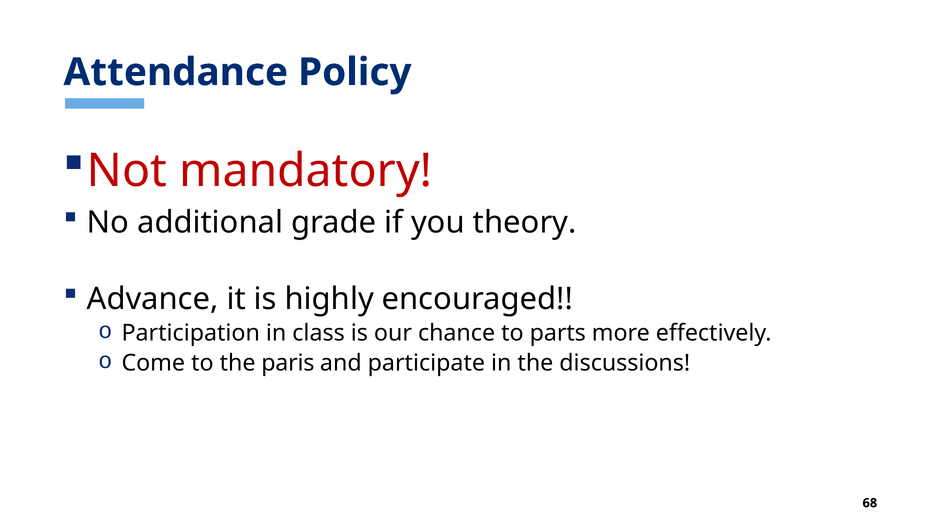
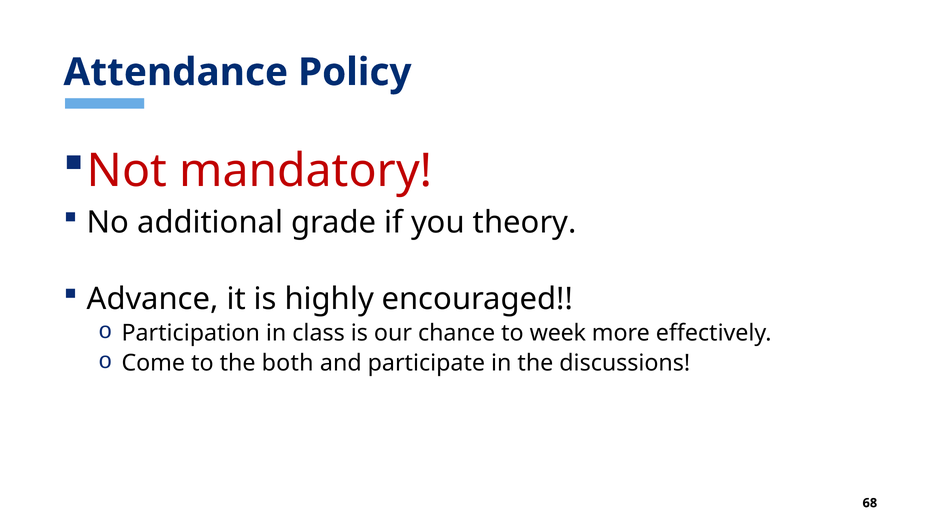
parts: parts -> week
paris: paris -> both
